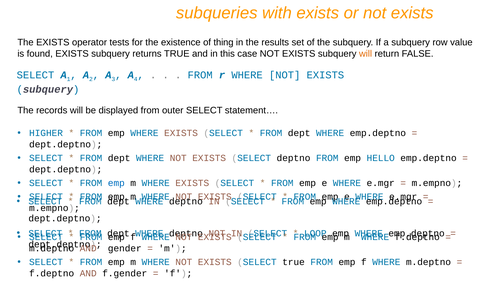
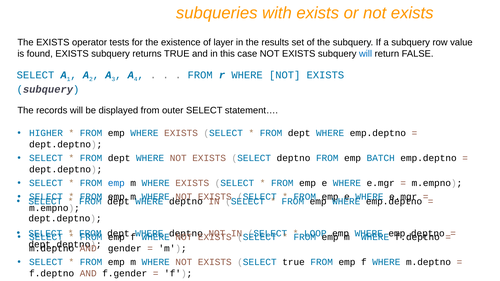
thing: thing -> layer
will at (366, 54) colour: orange -> blue
HELLO: HELLO -> BATCH
